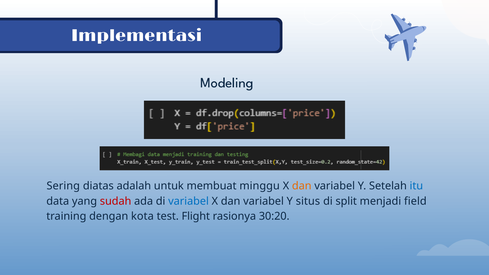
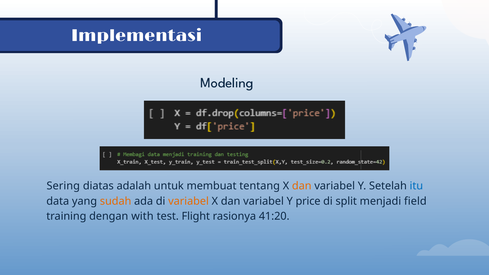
minggu: minggu -> tentang
sudah colour: red -> orange
variabel at (189, 201) colour: blue -> orange
situs: situs -> price
kota: kota -> with
30:20: 30:20 -> 41:20
